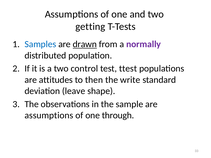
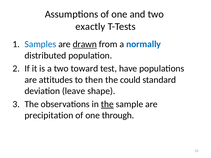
getting: getting -> exactly
normally colour: purple -> blue
control: control -> toward
ttest: ttest -> have
write: write -> could
the at (107, 104) underline: none -> present
assumptions at (49, 116): assumptions -> precipitation
